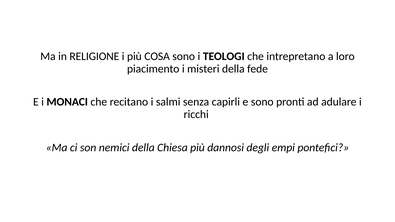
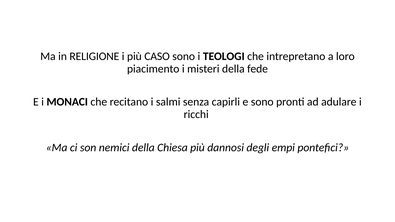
COSA: COSA -> CASO
